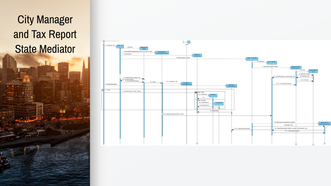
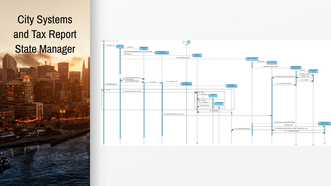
Manager: Manager -> Systems
Mediator: Mediator -> Manager
